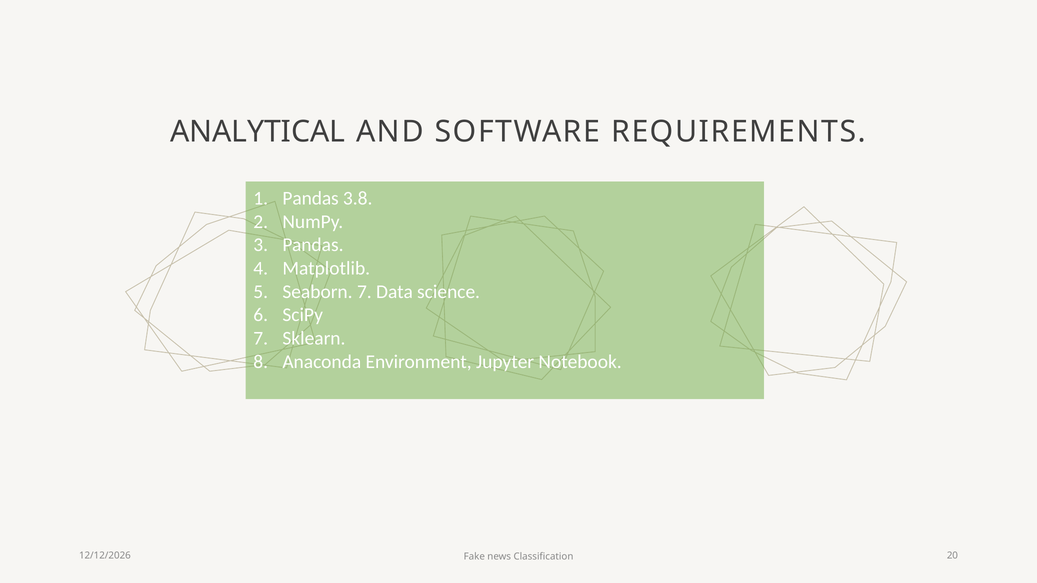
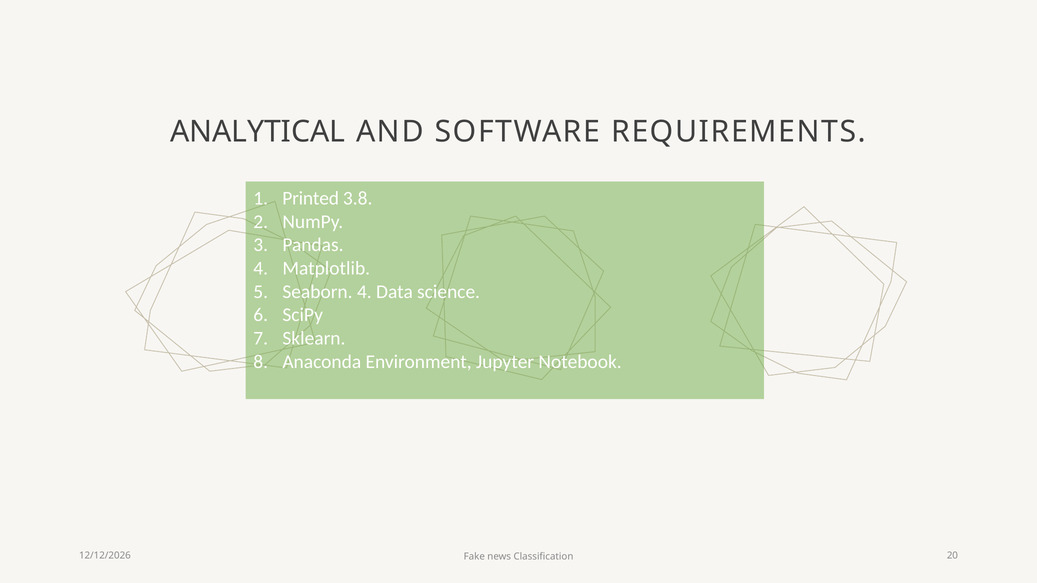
Pandas at (311, 199): Pandas -> Printed
Seaborn 7: 7 -> 4
